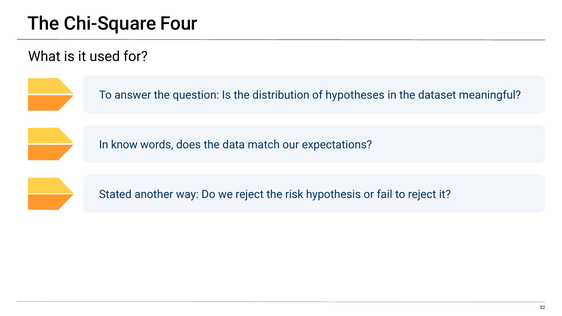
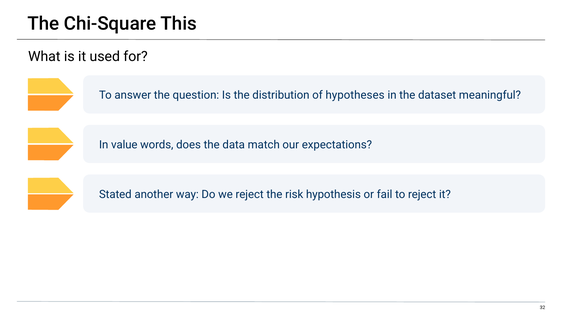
Four: Four -> This
know: know -> value
